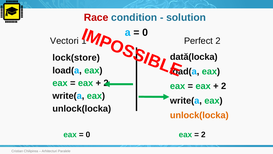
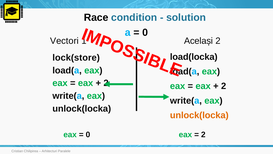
Race colour: red -> black
Perfect: Perfect -> Același
dată(locka: dată(locka -> load(locka
